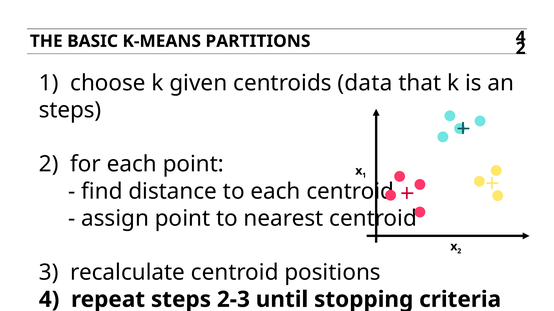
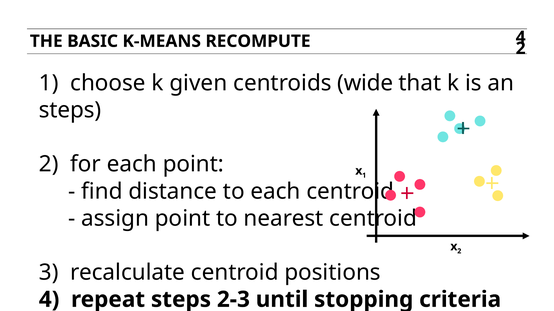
PARTITIONS: PARTITIONS -> RECOMPUTE
data: data -> wide
